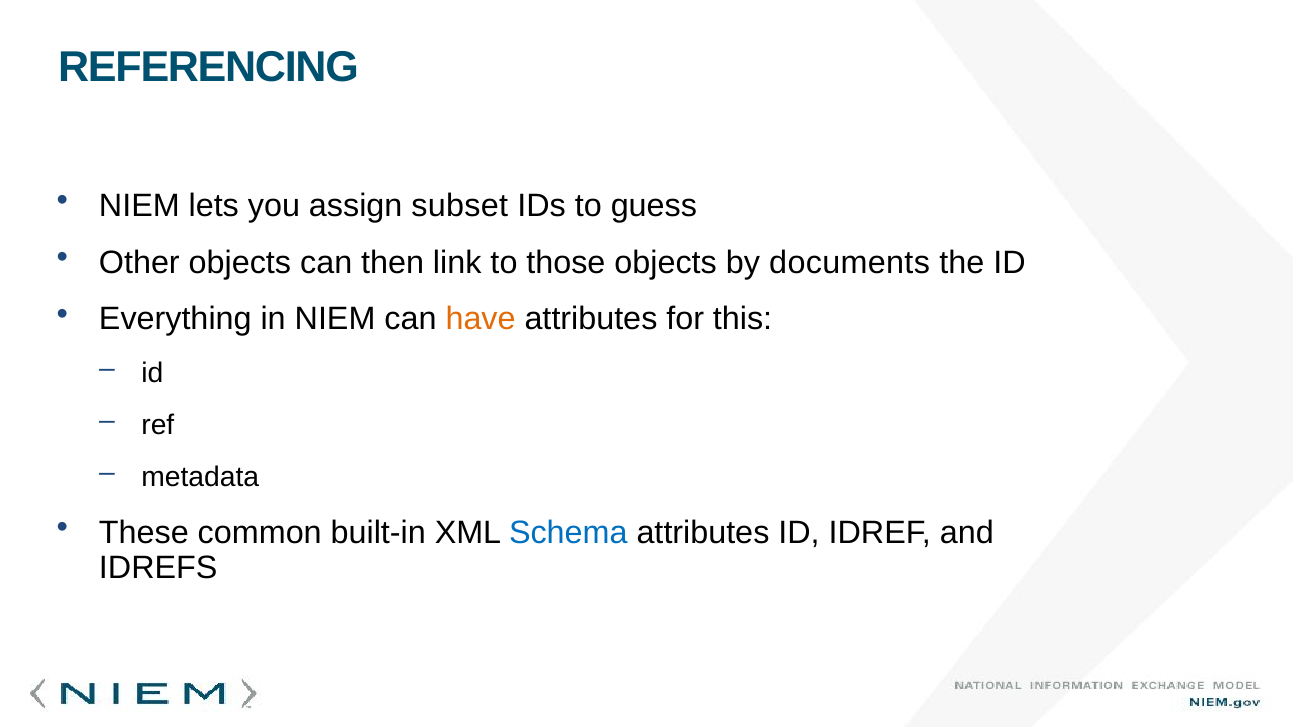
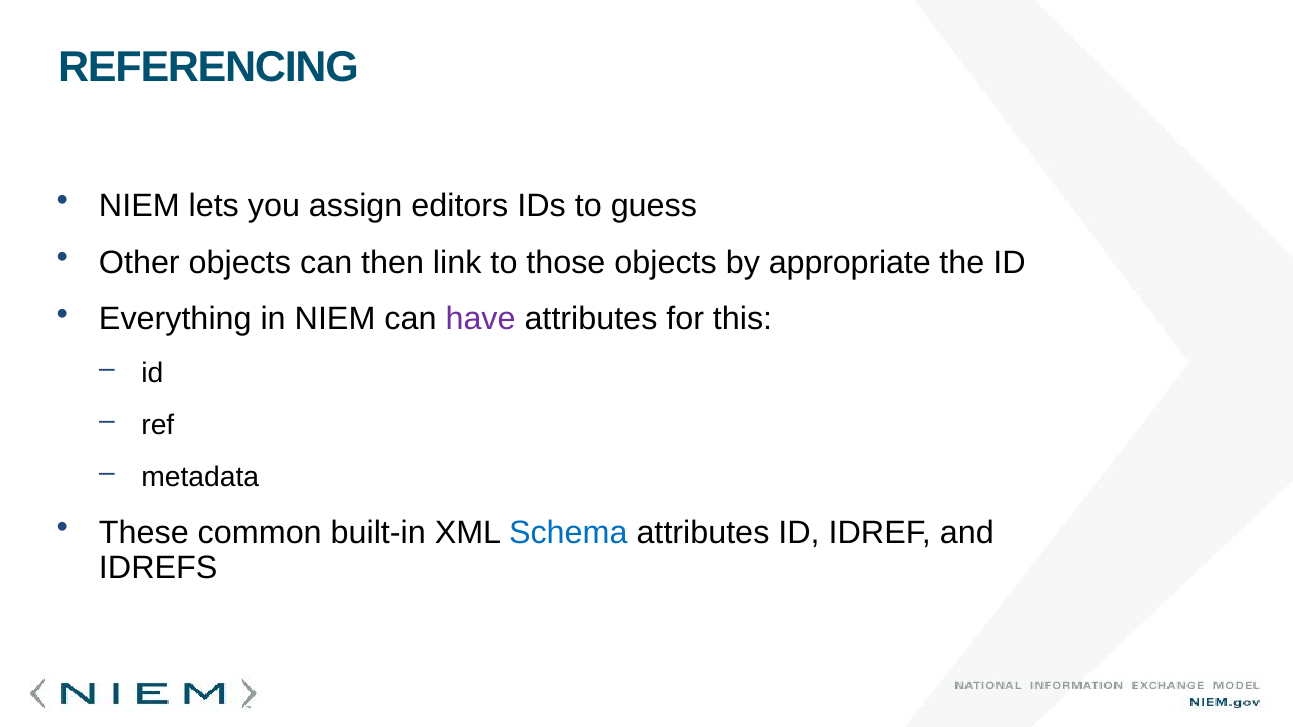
subset: subset -> editors
documents: documents -> appropriate
have colour: orange -> purple
